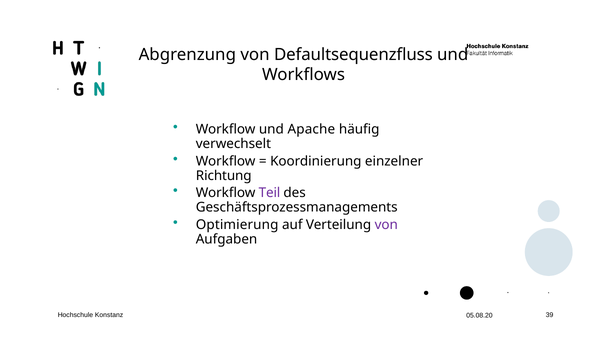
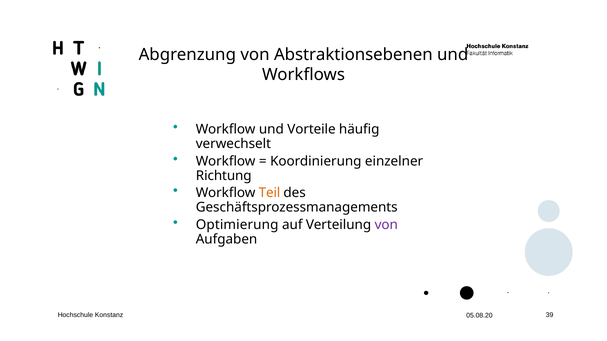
Defaultsequenzfluss: Defaultsequenzfluss -> Abstraktionsebenen
Apache: Apache -> Vorteile
Teil colour: purple -> orange
